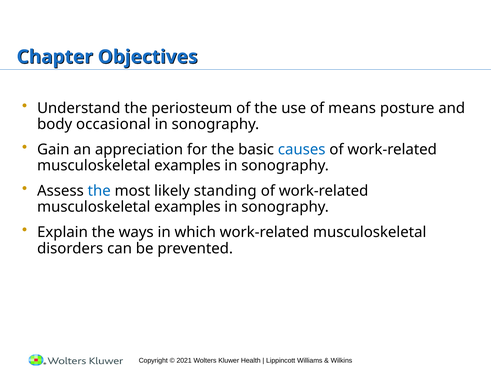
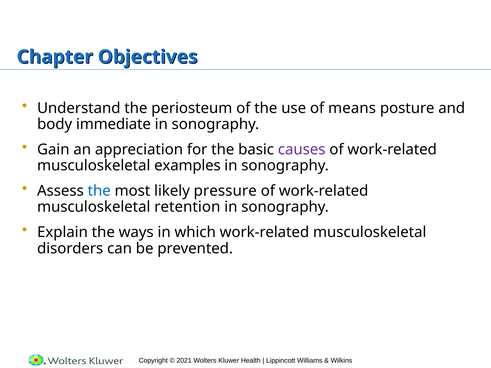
occasional: occasional -> immediate
causes colour: blue -> purple
standing: standing -> pressure
examples at (187, 207): examples -> retention
